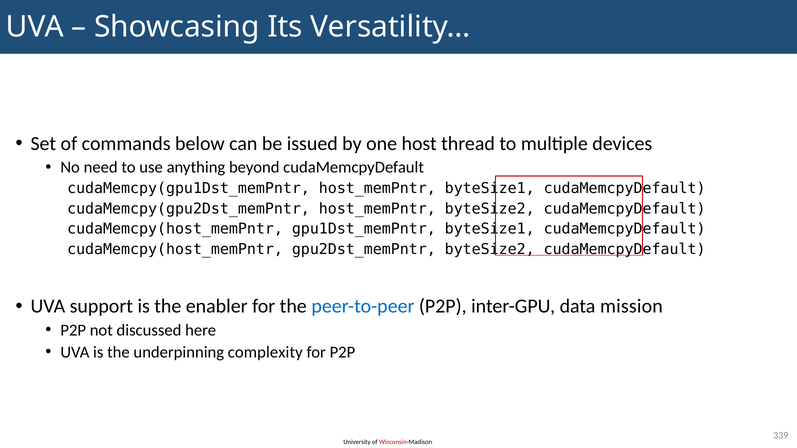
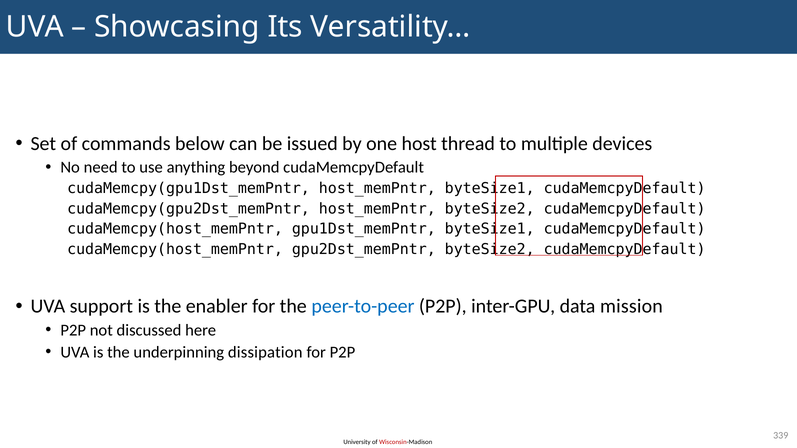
complexity: complexity -> dissipation
